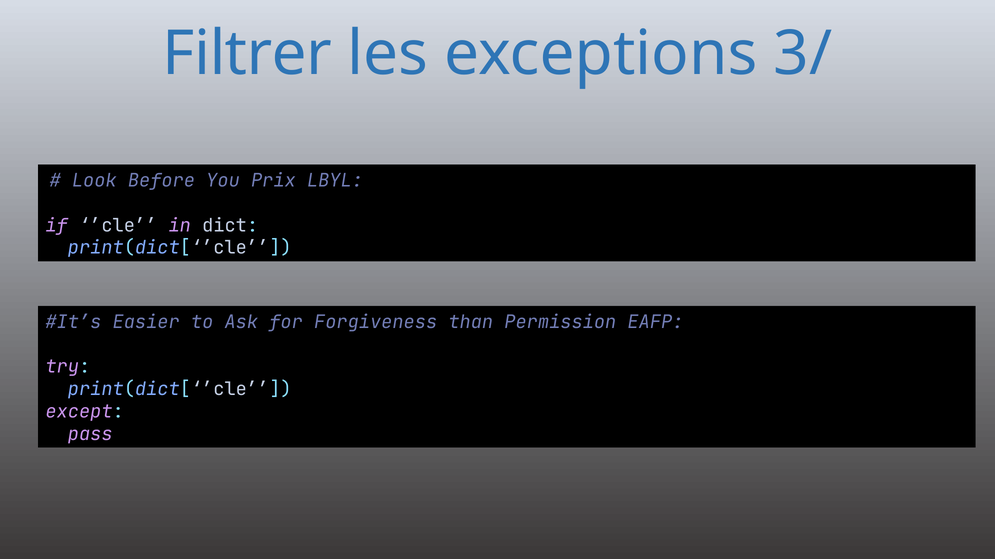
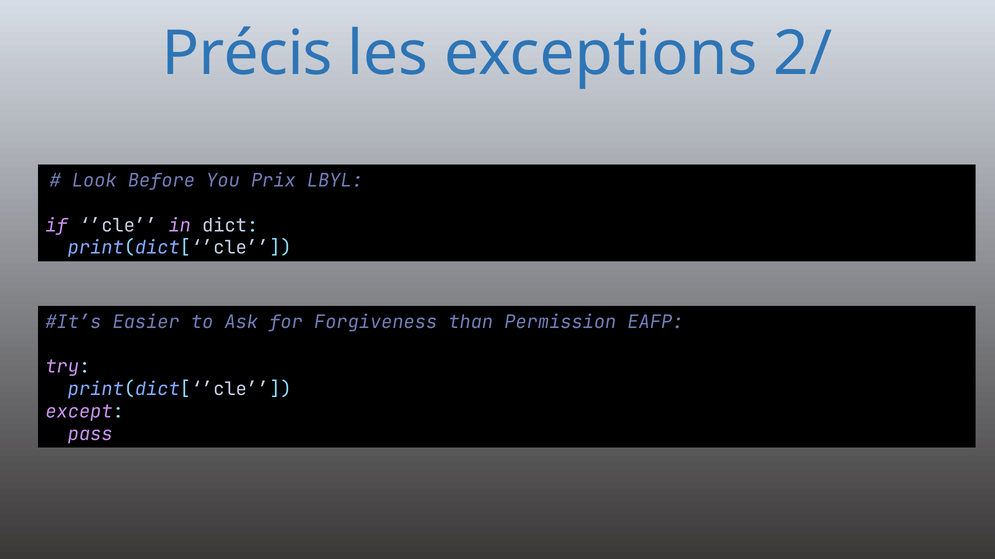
Filtrer: Filtrer -> Précis
3/: 3/ -> 2/
